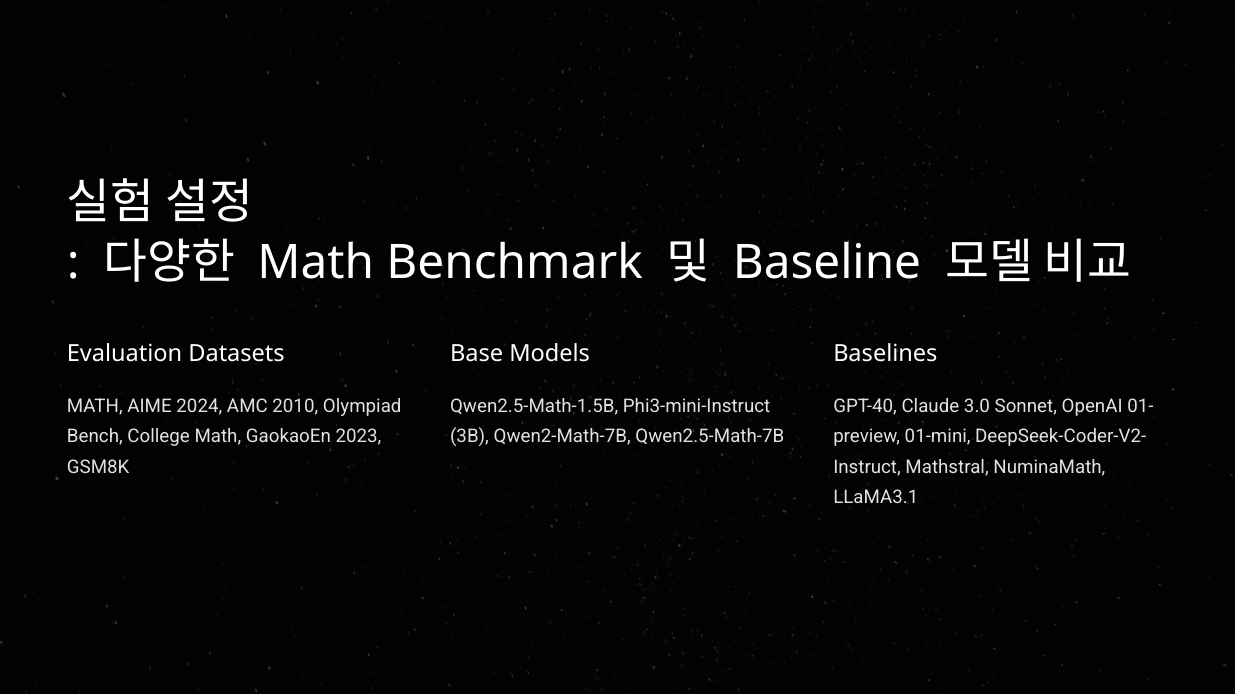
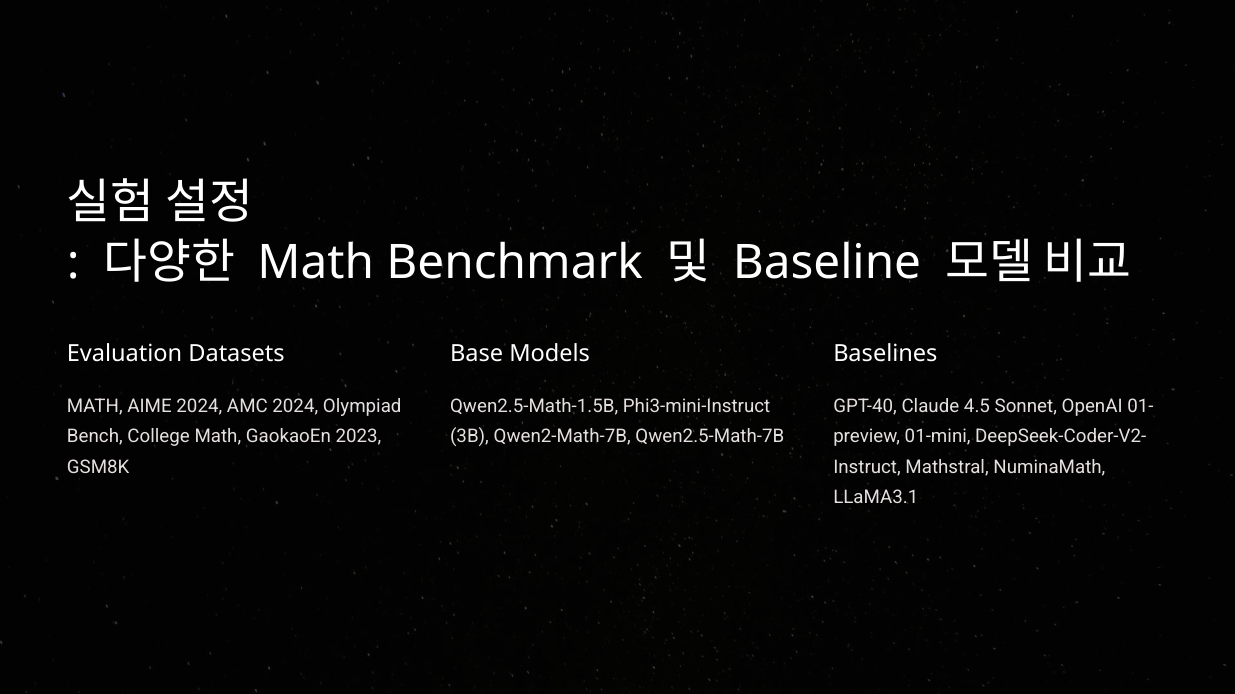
AMC 2010: 2010 -> 2024
3.0: 3.0 -> 4.5
